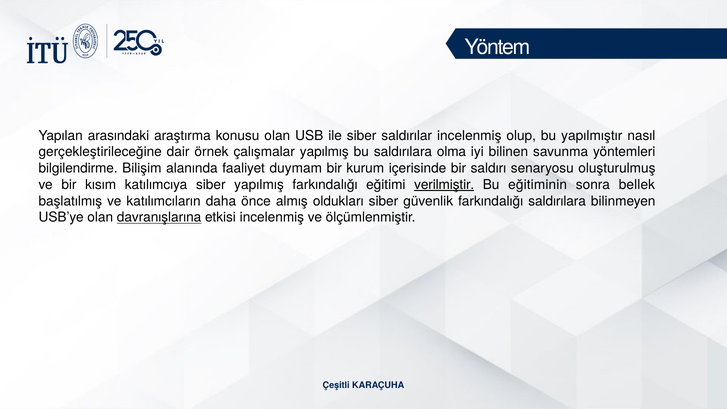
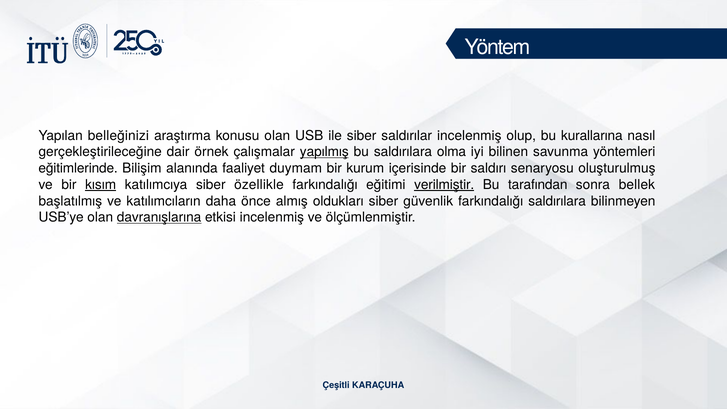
arasındaki: arasındaki -> belleğinizi
yapılmıştır: yapılmıştır -> kurallarına
yapılmış at (324, 152) underline: none -> present
bilgilendirme: bilgilendirme -> eğitimlerinde
kısım underline: none -> present
siber yapılmış: yapılmış -> özellikle
eğitiminin: eğitiminin -> tarafından
